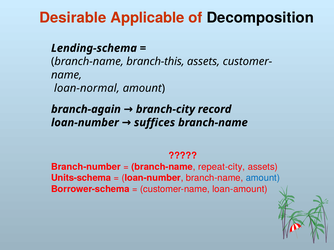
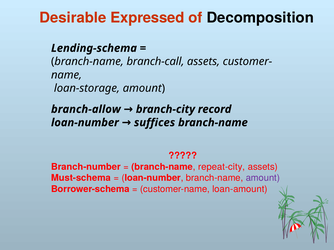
Applicable: Applicable -> Expressed
branch-this: branch-this -> branch-call
loan-normal: loan-normal -> loan-storage
branch-again: branch-again -> branch-allow
Units-schema: Units-schema -> Must-schema
amount at (263, 178) colour: blue -> purple
